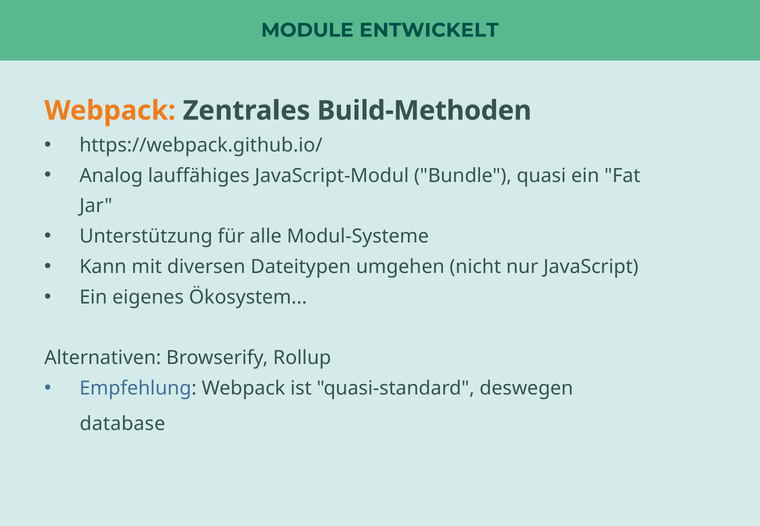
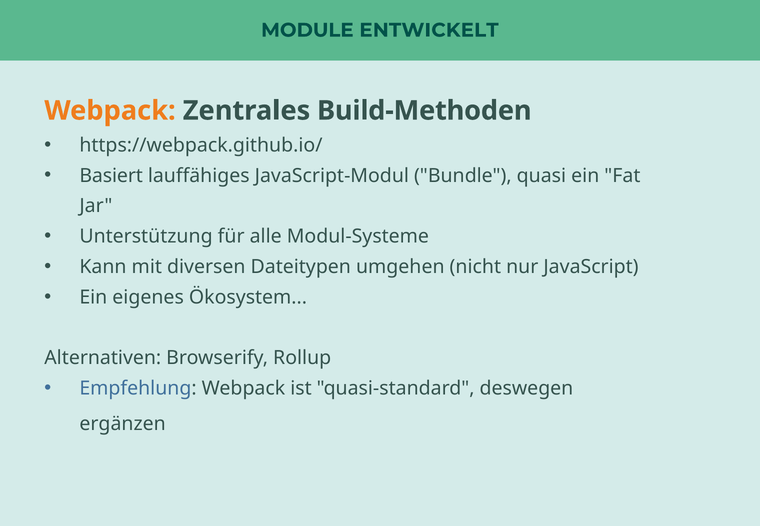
Analog: Analog -> Basiert
database: database -> ergänzen
